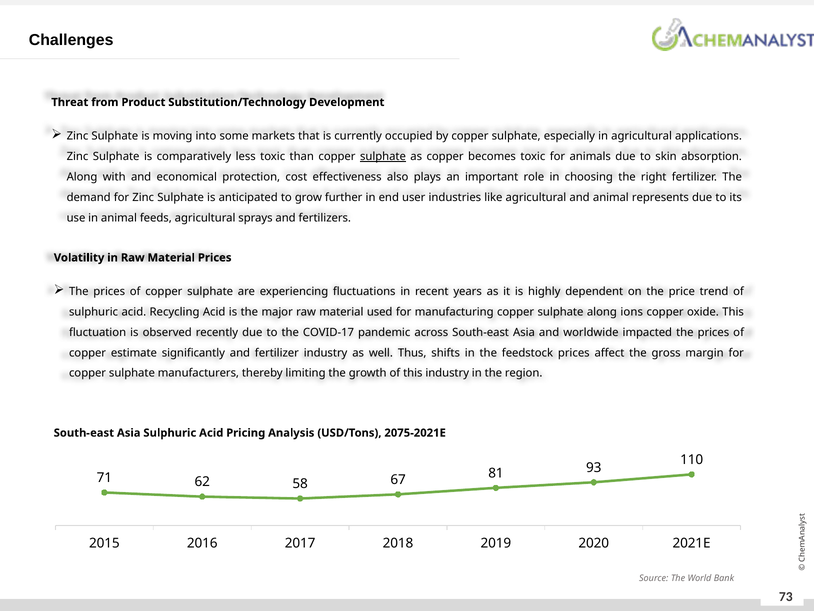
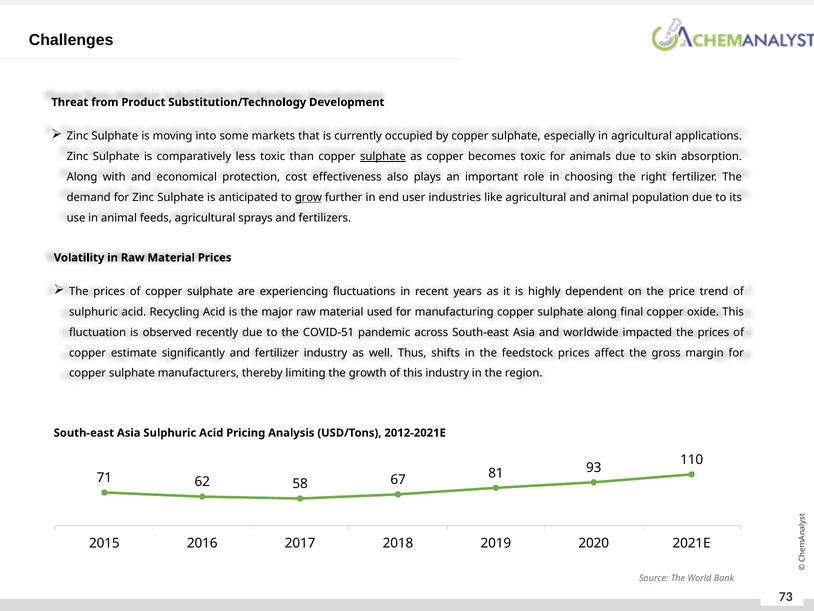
grow underline: none -> present
represents: represents -> population
ions: ions -> final
COVID-17: COVID-17 -> COVID-51
2075-2021E: 2075-2021E -> 2012-2021E
